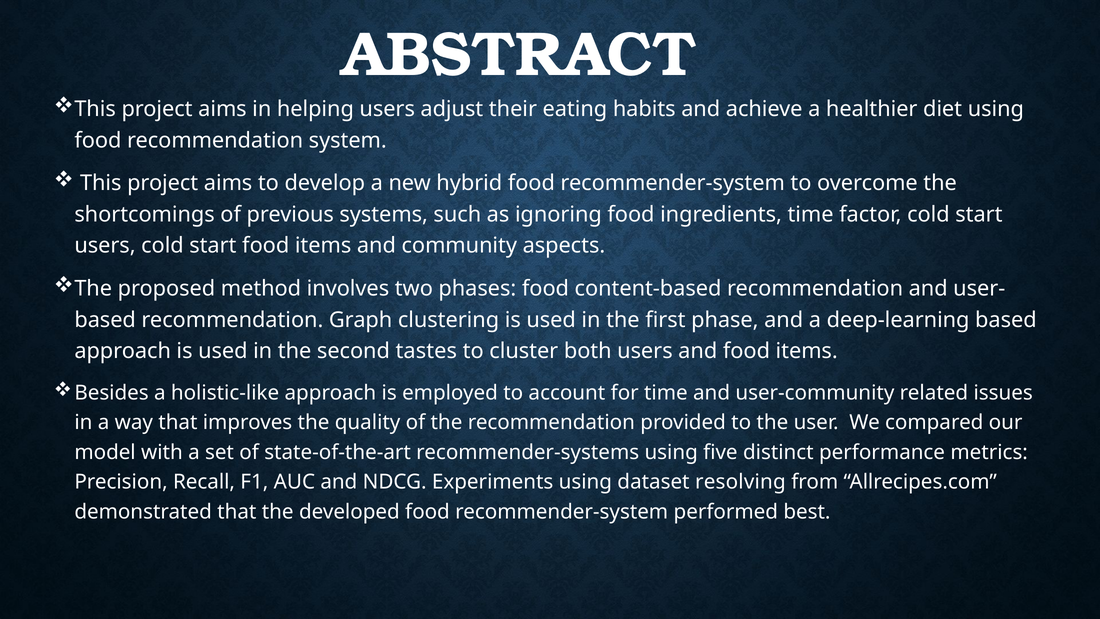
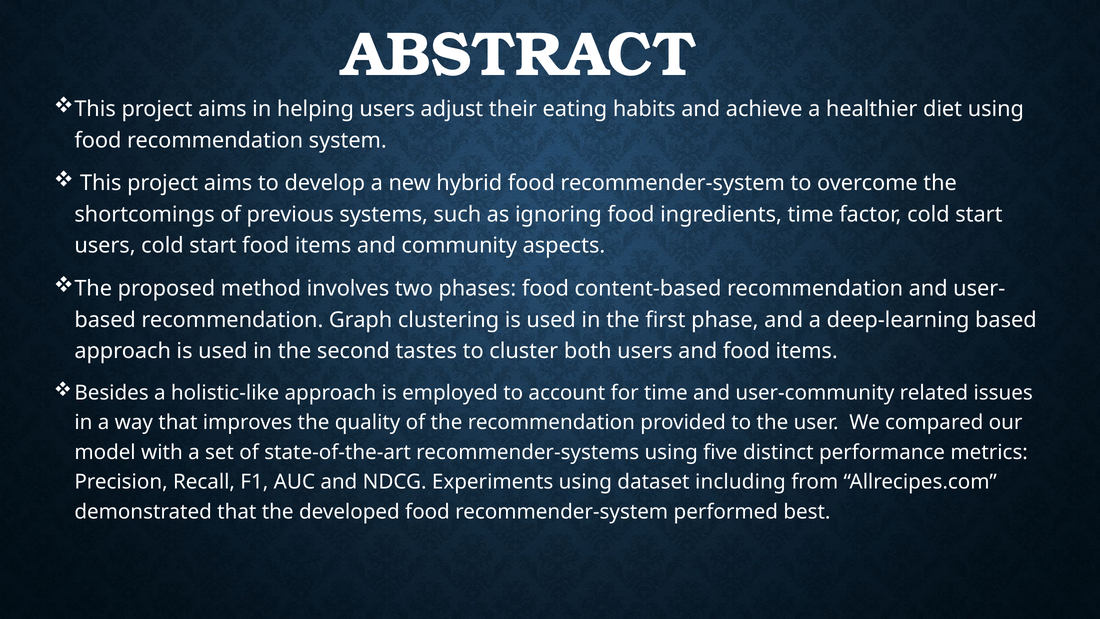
resolving: resolving -> including
